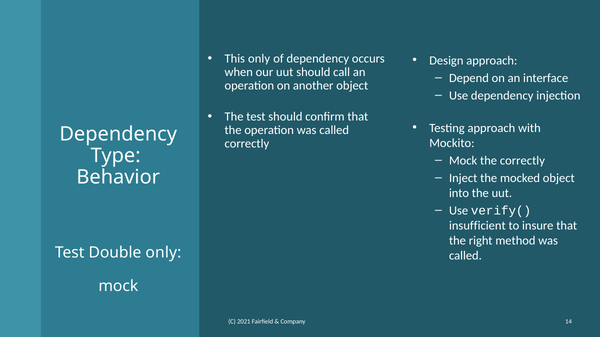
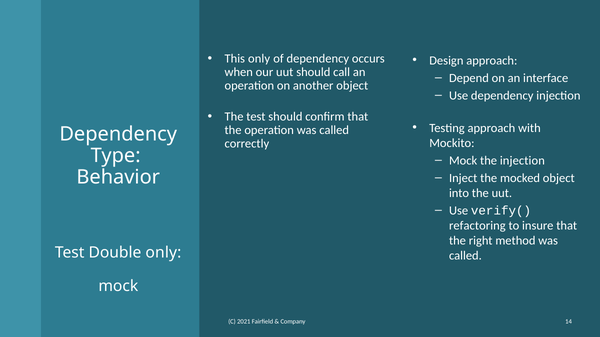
the correctly: correctly -> injection
insufficient: insufficient -> refactoring
